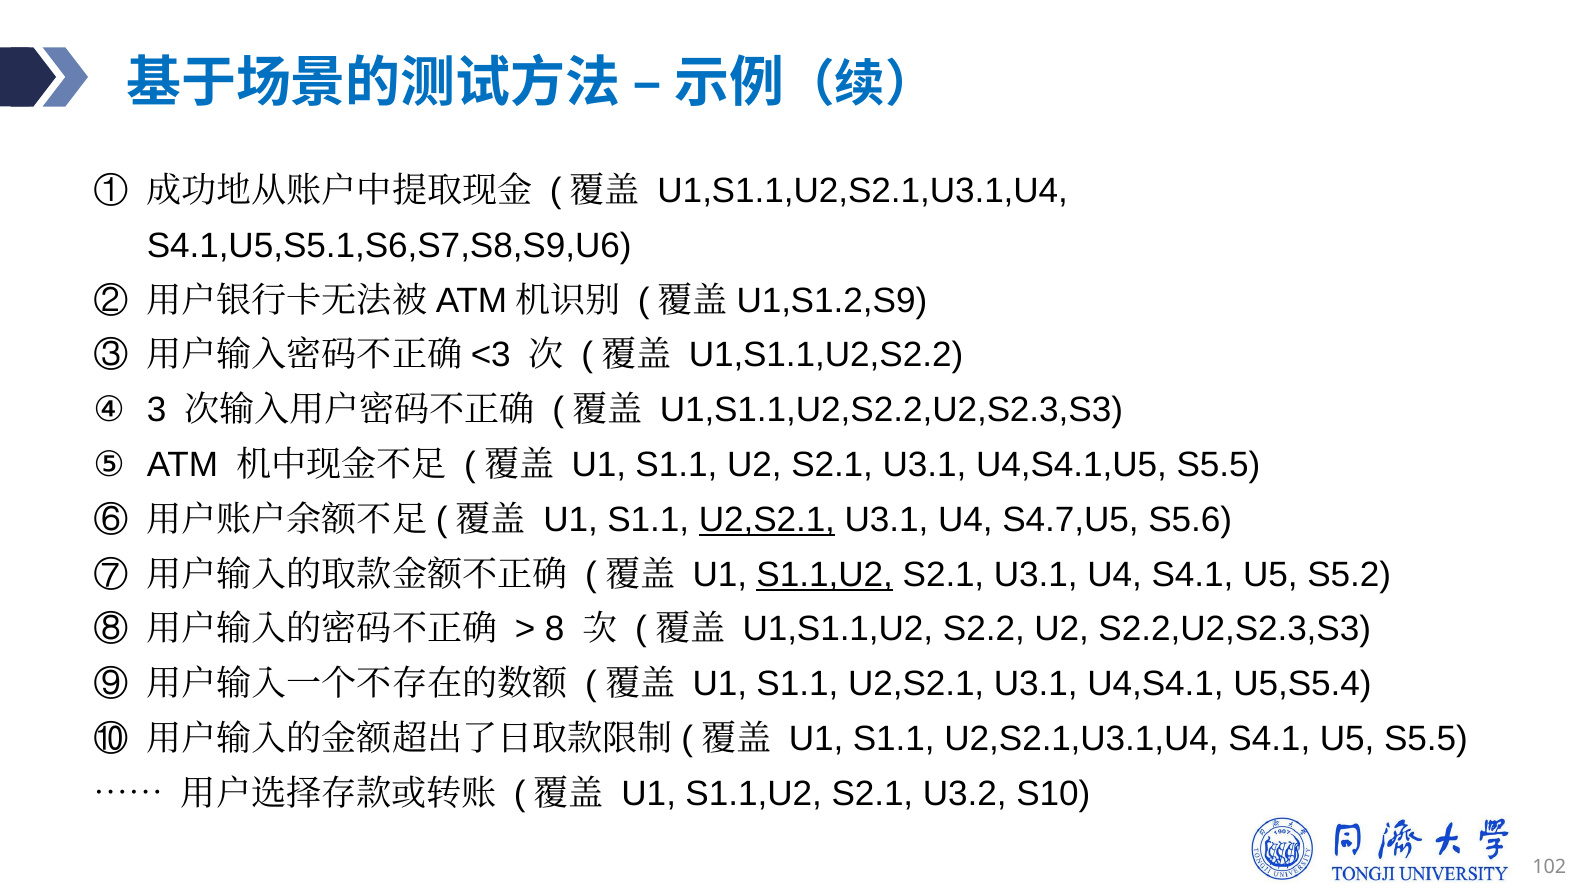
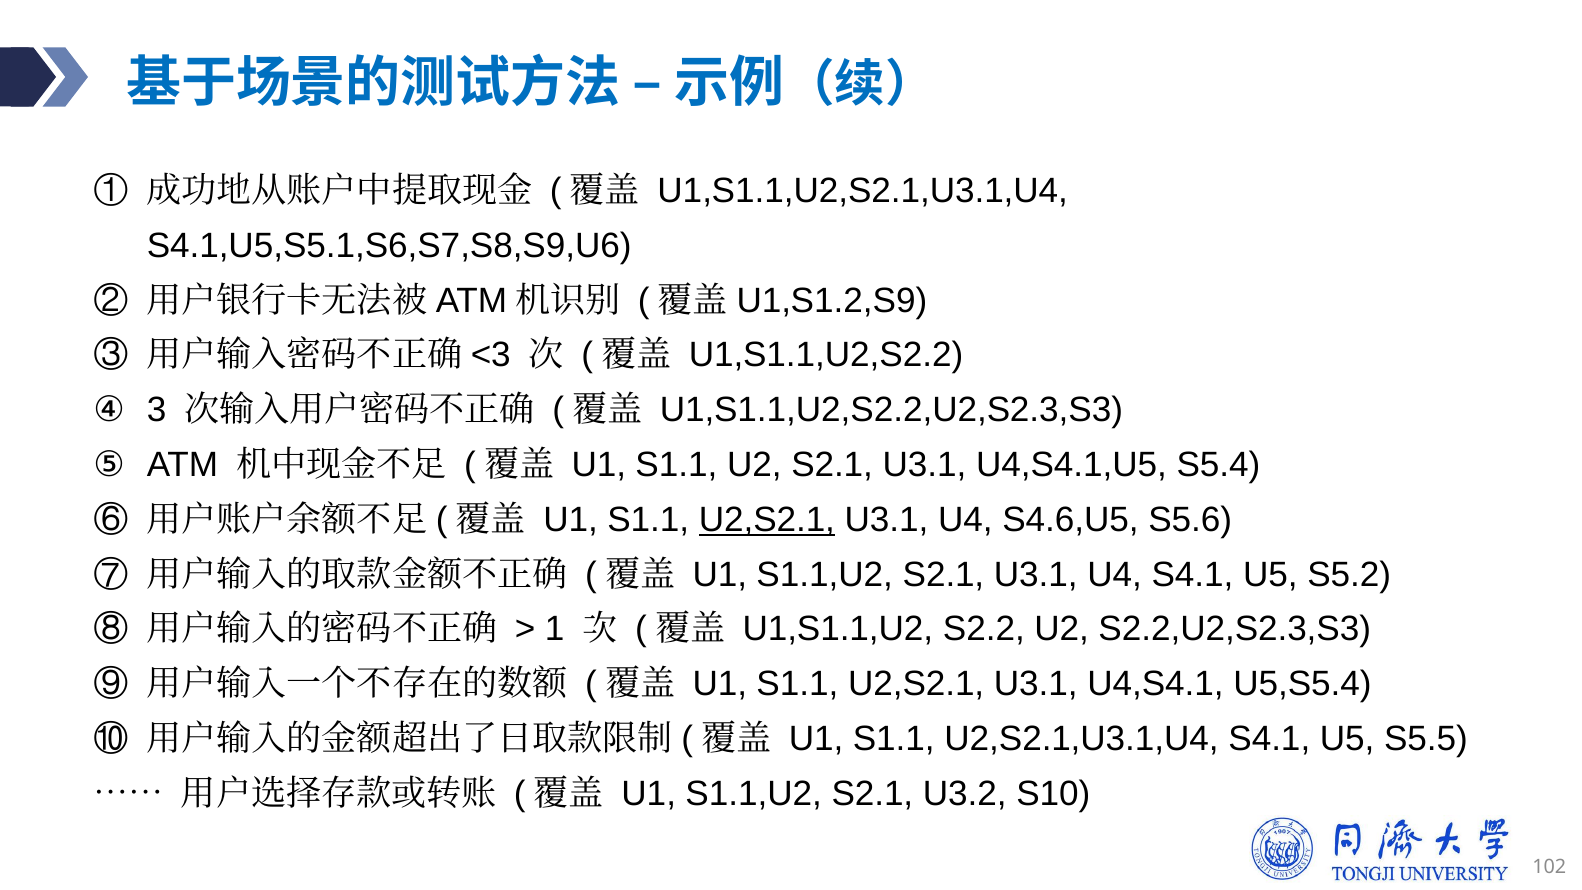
U4,S4.1,U5 S5.5: S5.5 -> S5.4
S4.7,U5: S4.7,U5 -> S4.6,U5
S1.1,U2 at (825, 574) underline: present -> none
8: 8 -> 1
